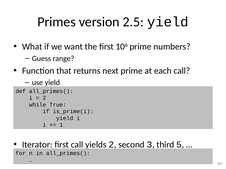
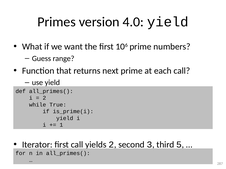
2.5: 2.5 -> 4.0
